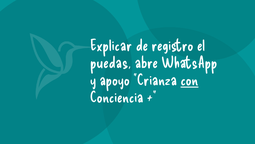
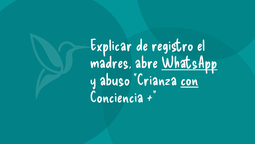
puedas: puedas -> madres
WhatsApp underline: none -> present
apoyo: apoyo -> abuso
